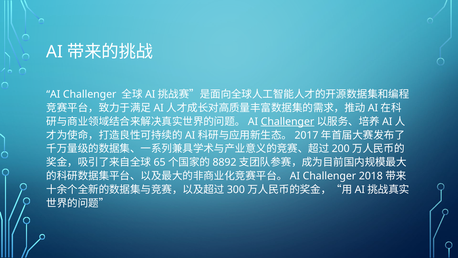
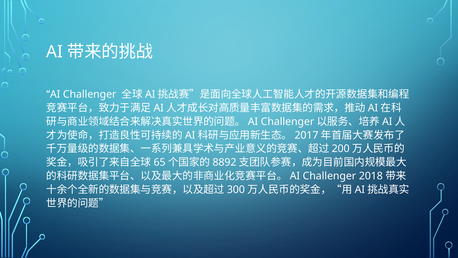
Challenger at (288, 121) underline: present -> none
